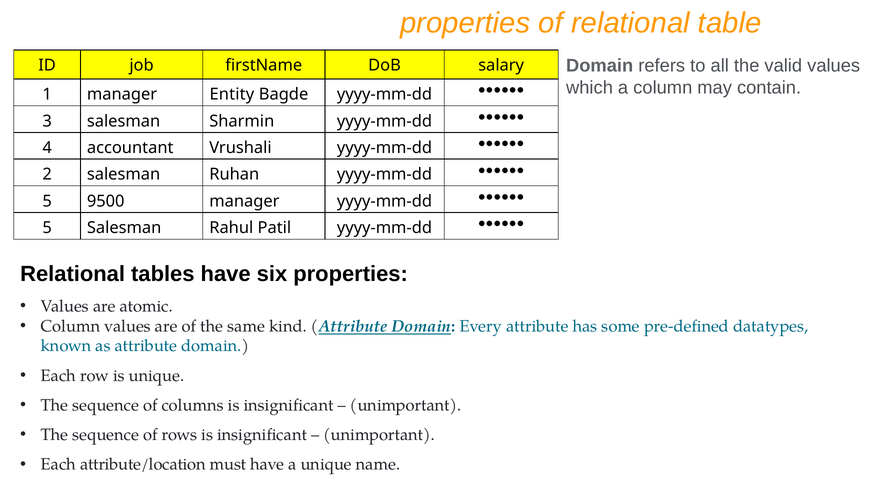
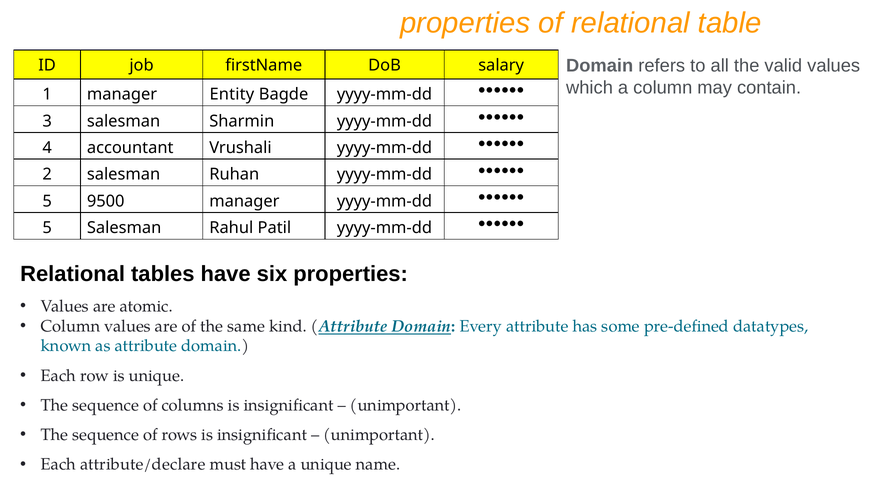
attribute/location: attribute/location -> attribute/declare
